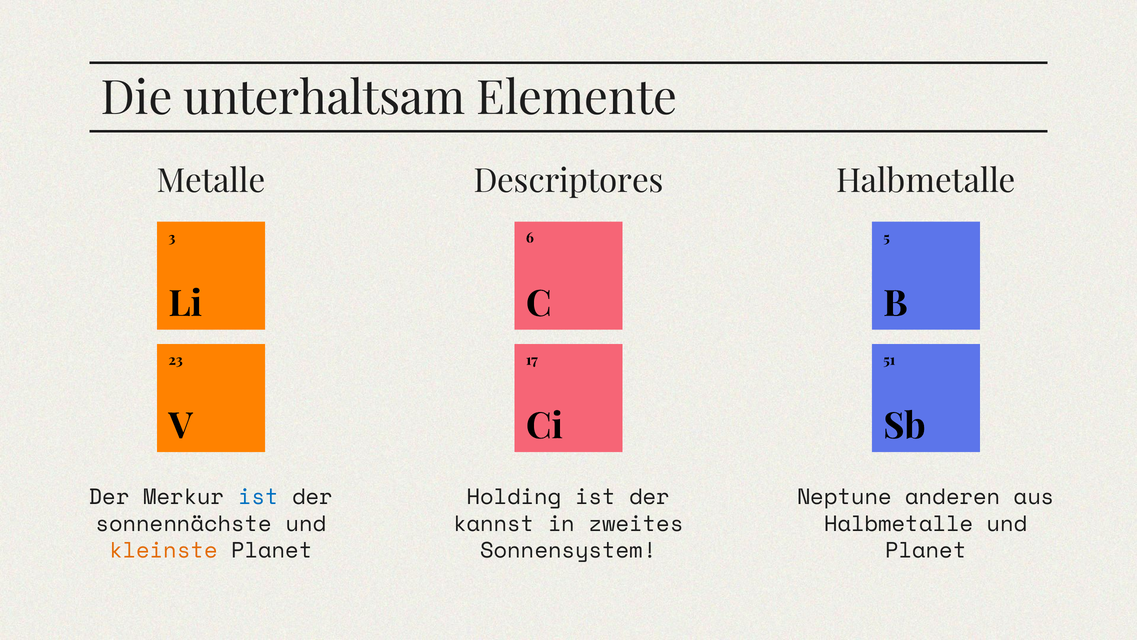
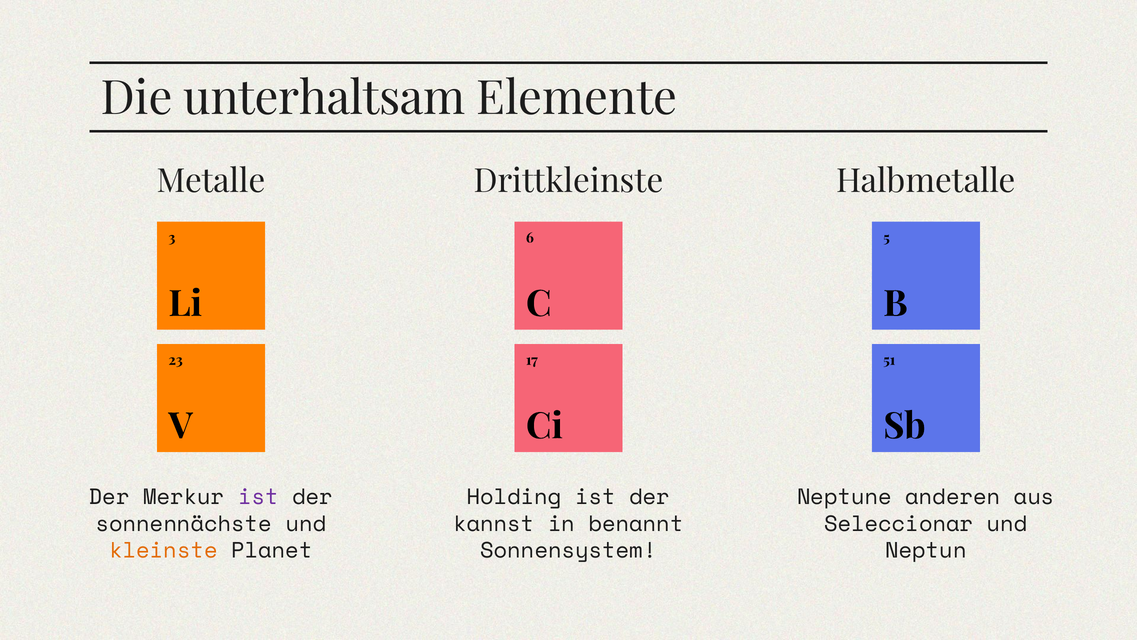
Descriptores: Descriptores -> Drittkleinste
ist at (258, 497) colour: blue -> purple
zweites: zweites -> benannt
Halbmetalle at (899, 523): Halbmetalle -> Seleccionar
Planet at (926, 550): Planet -> Neptun
